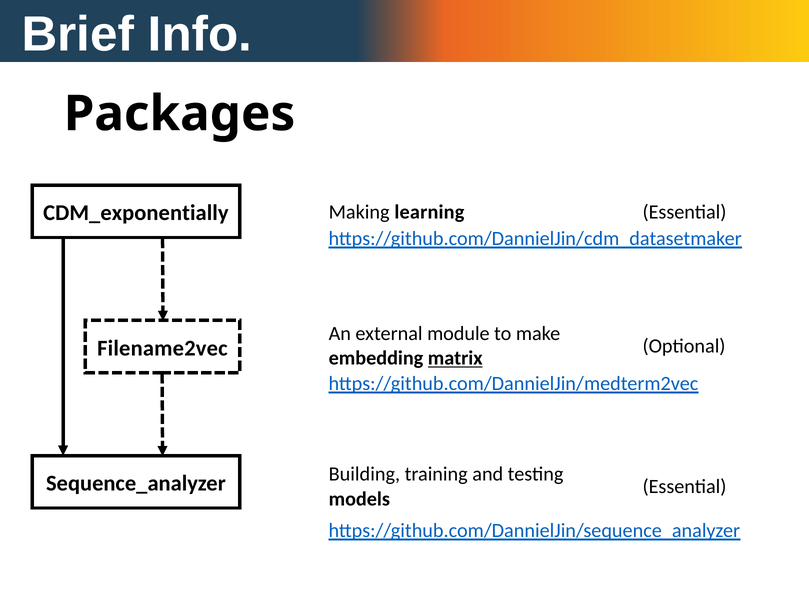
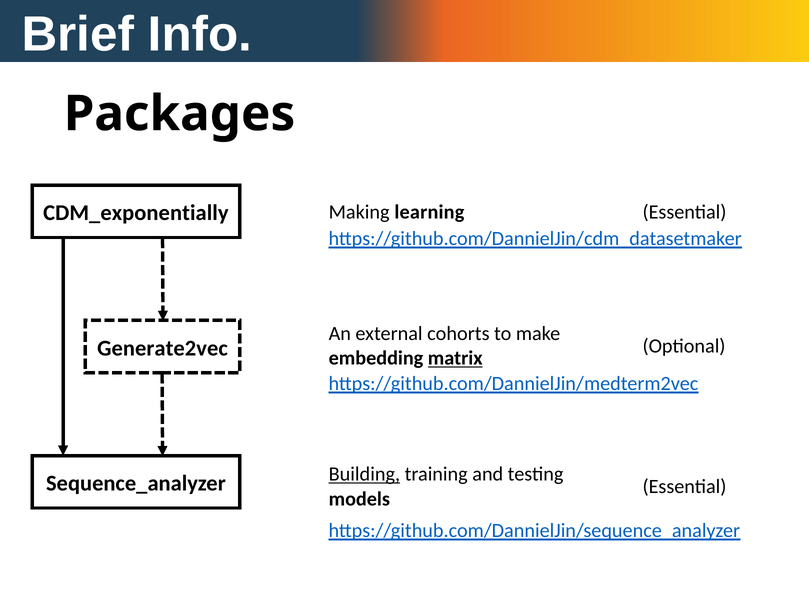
module: module -> cohorts
Filename2vec: Filename2vec -> Generate2vec
Building underline: none -> present
